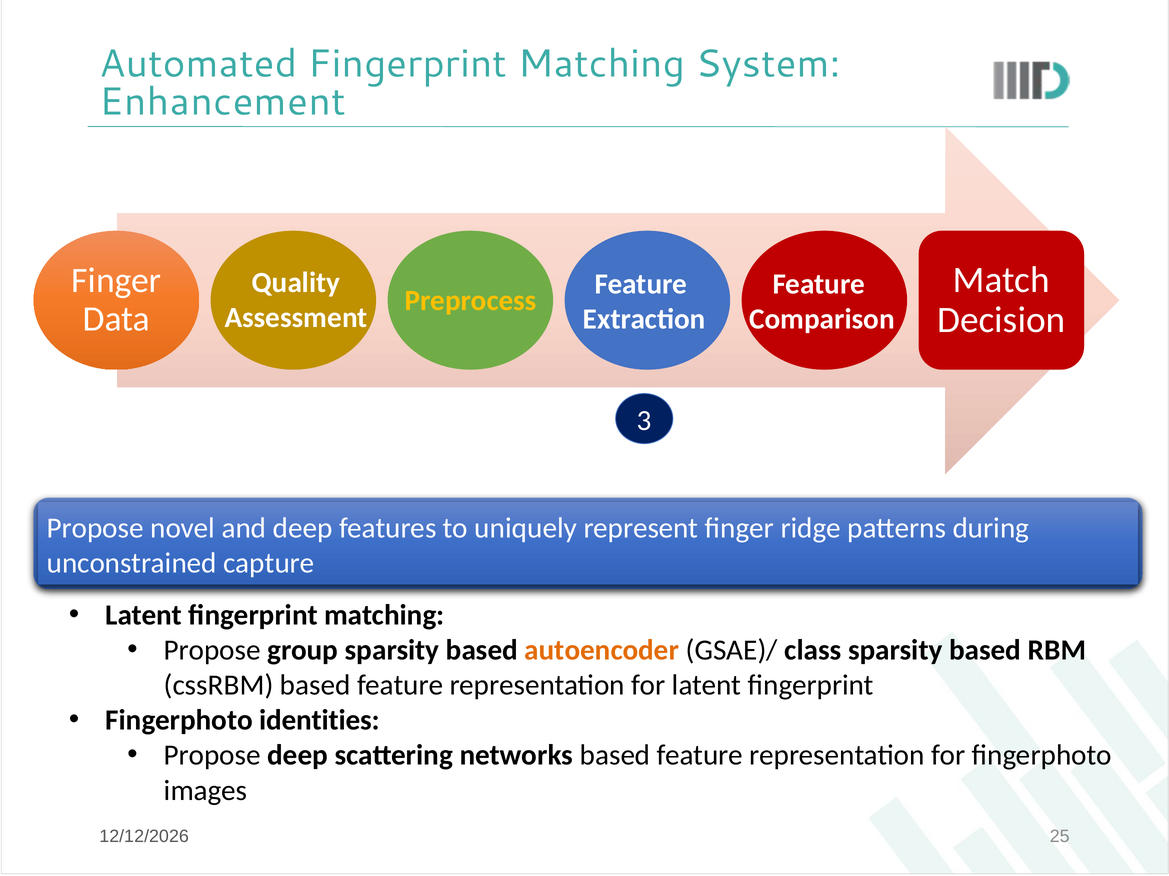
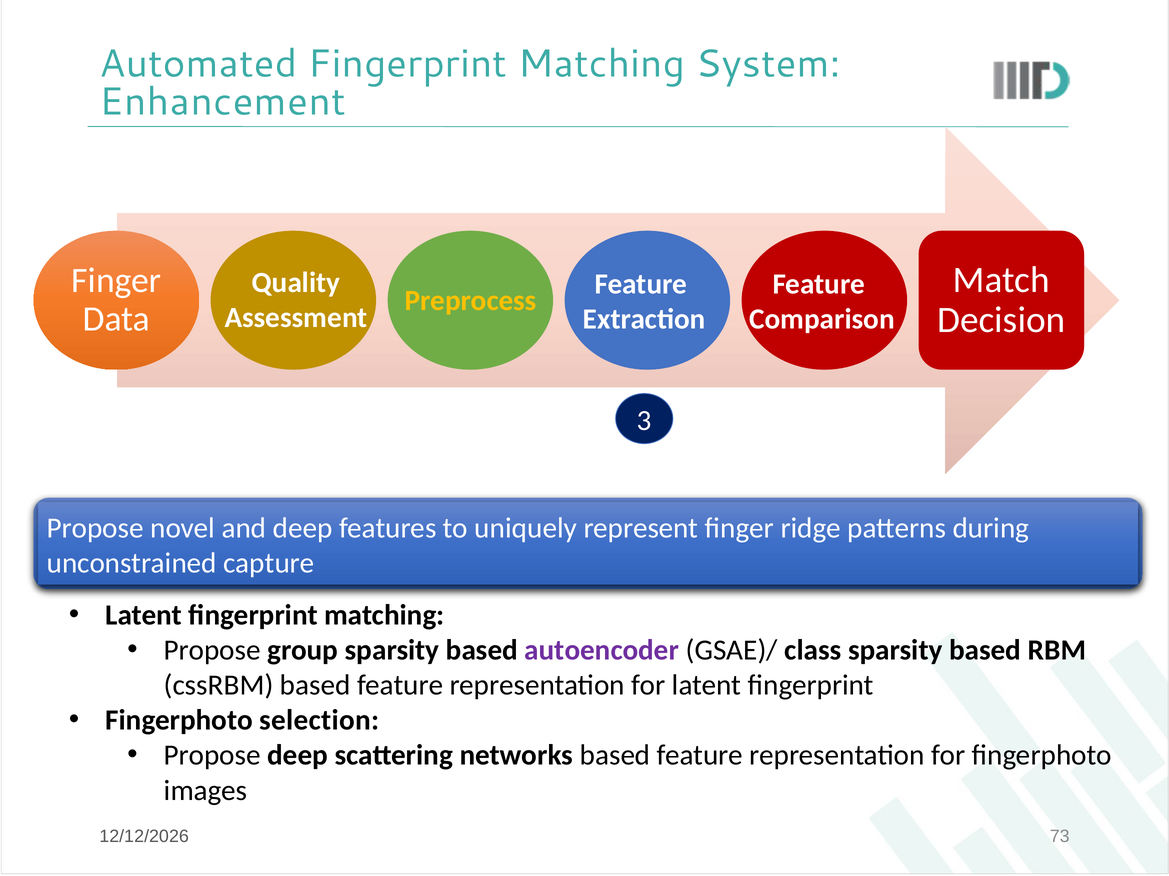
autoencoder colour: orange -> purple
identities: identities -> selection
25: 25 -> 73
